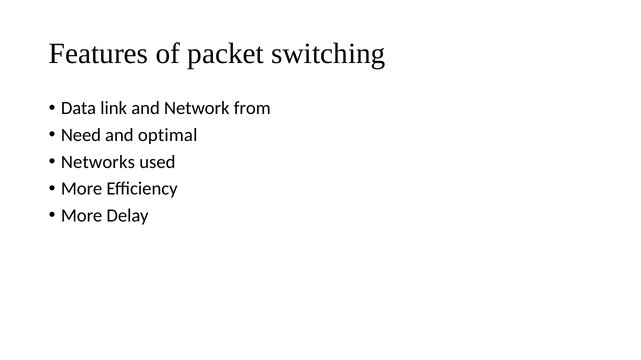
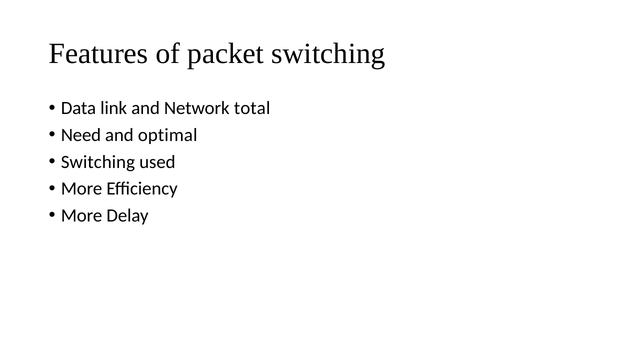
from: from -> total
Networks at (98, 162): Networks -> Switching
